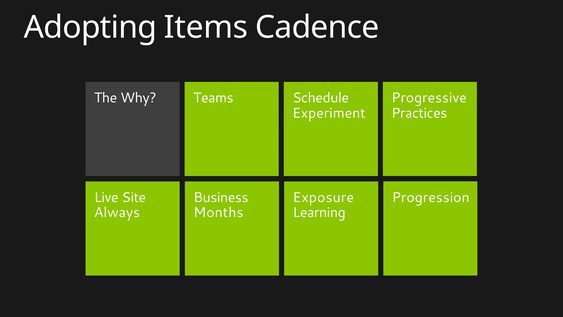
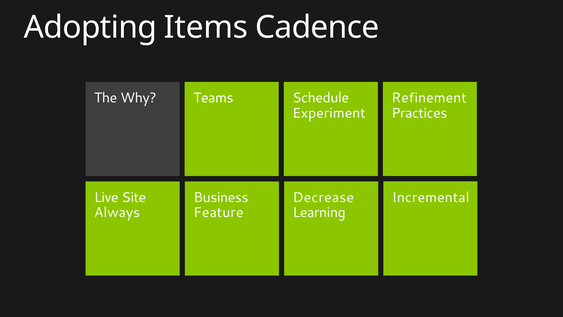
Progressive: Progressive -> Refinement
Exposure: Exposure -> Decrease
Progression: Progression -> Incremental
Months: Months -> Feature
